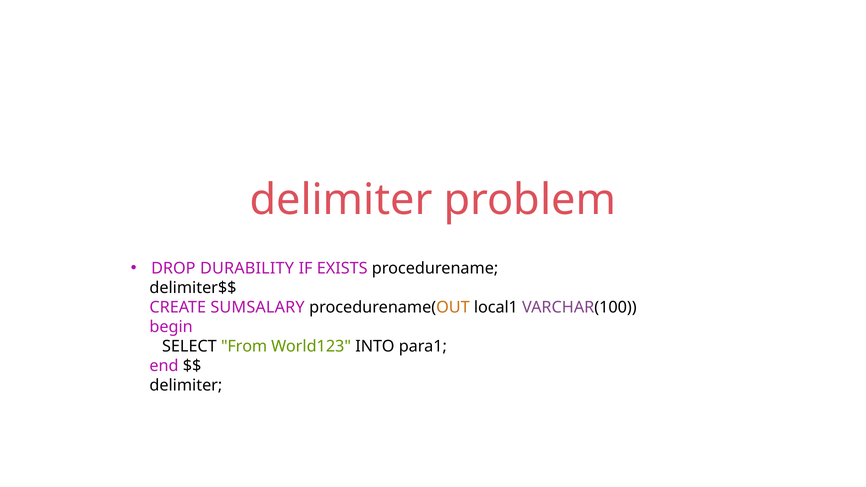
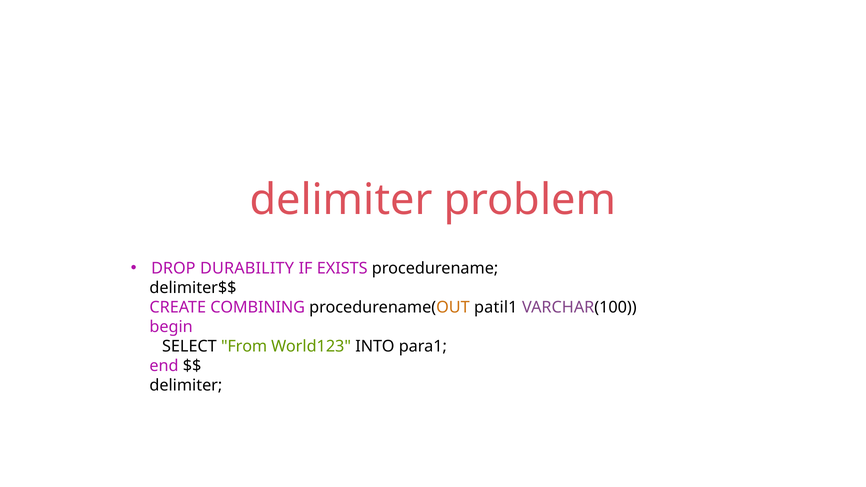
SUMSALARY: SUMSALARY -> COMBINING
local1: local1 -> patil1
